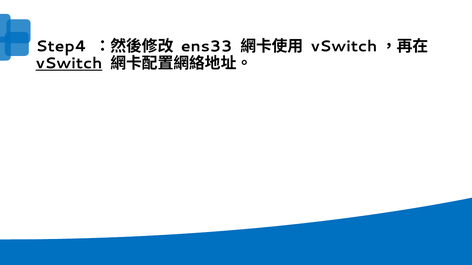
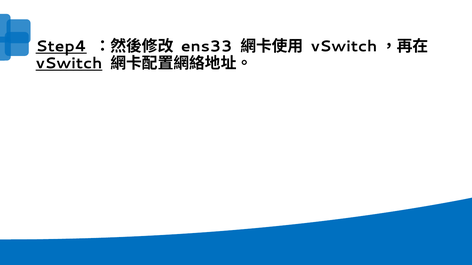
Step4 underline: none -> present
